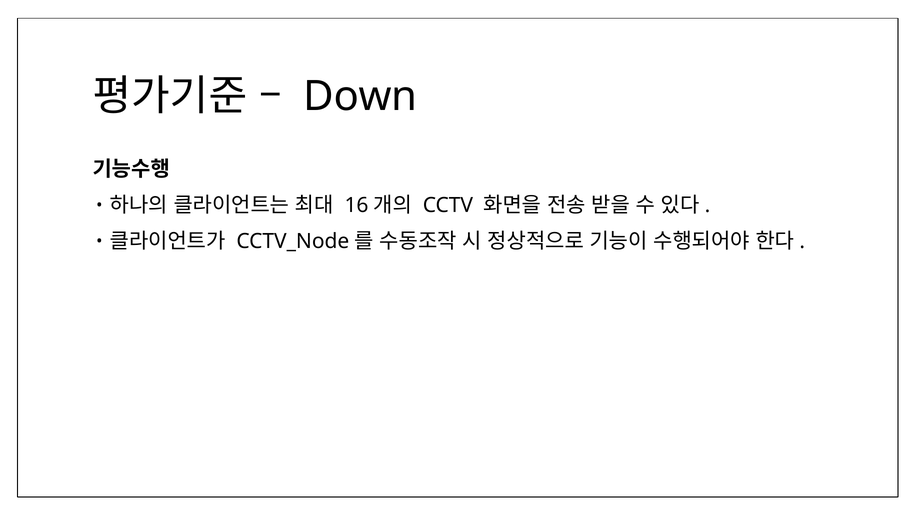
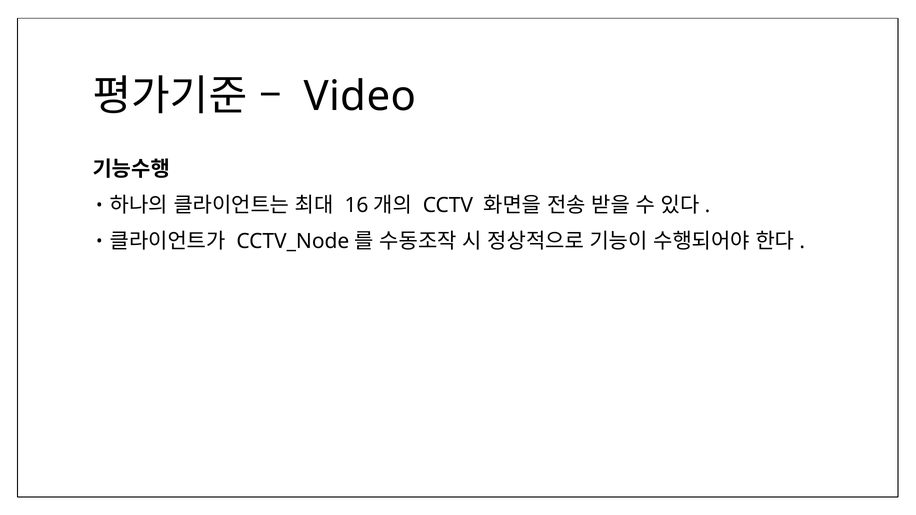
Down: Down -> Video
